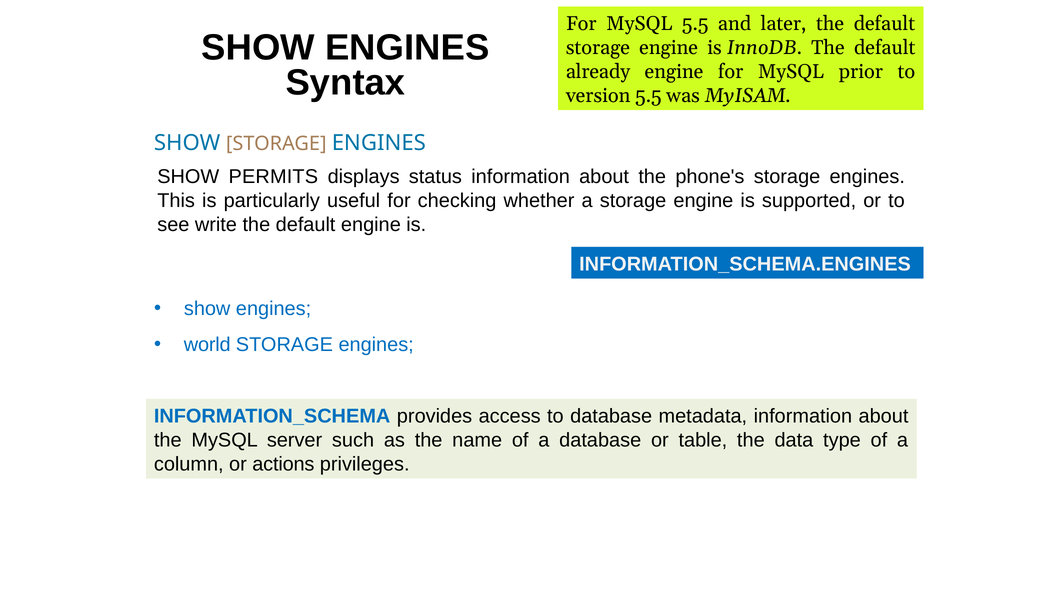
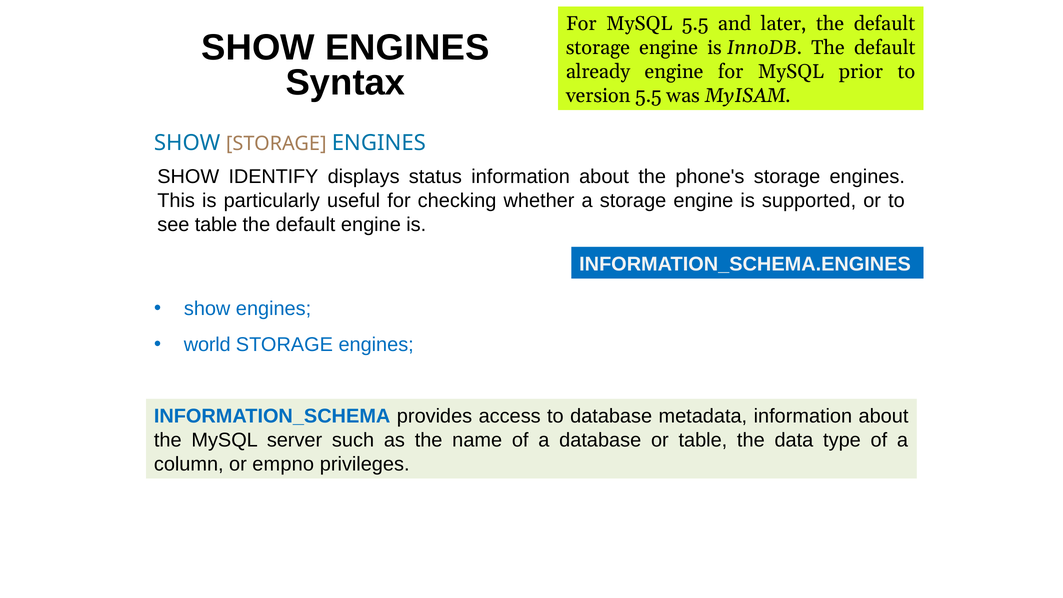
PERMITS: PERMITS -> IDENTIFY
see write: write -> table
actions: actions -> empno
